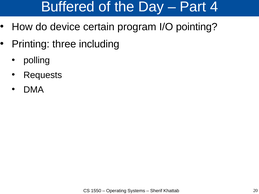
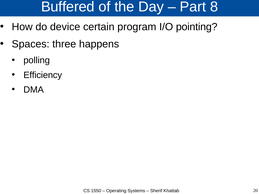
4: 4 -> 8
Printing: Printing -> Spaces
including: including -> happens
Requests: Requests -> Efficiency
